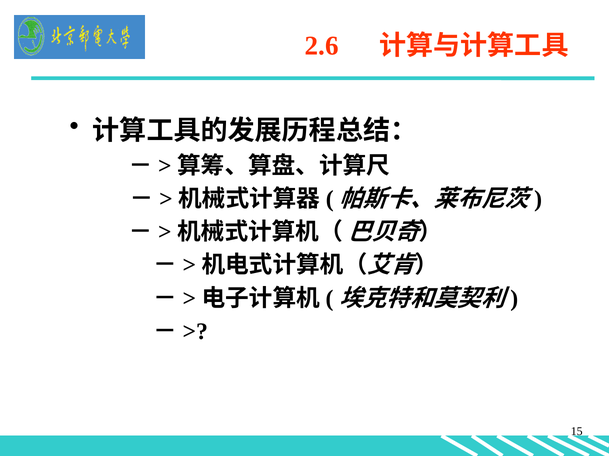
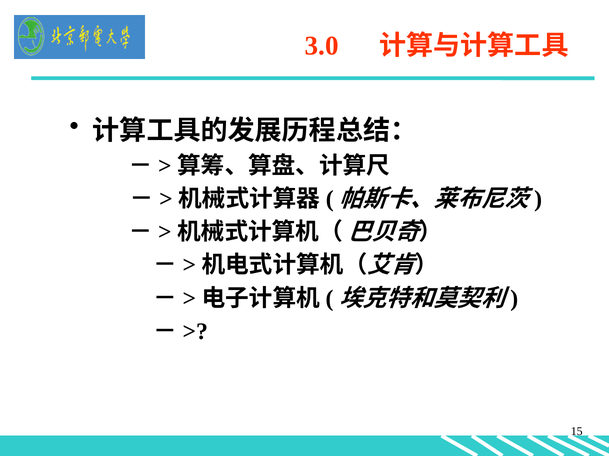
2.6: 2.6 -> 3.0
